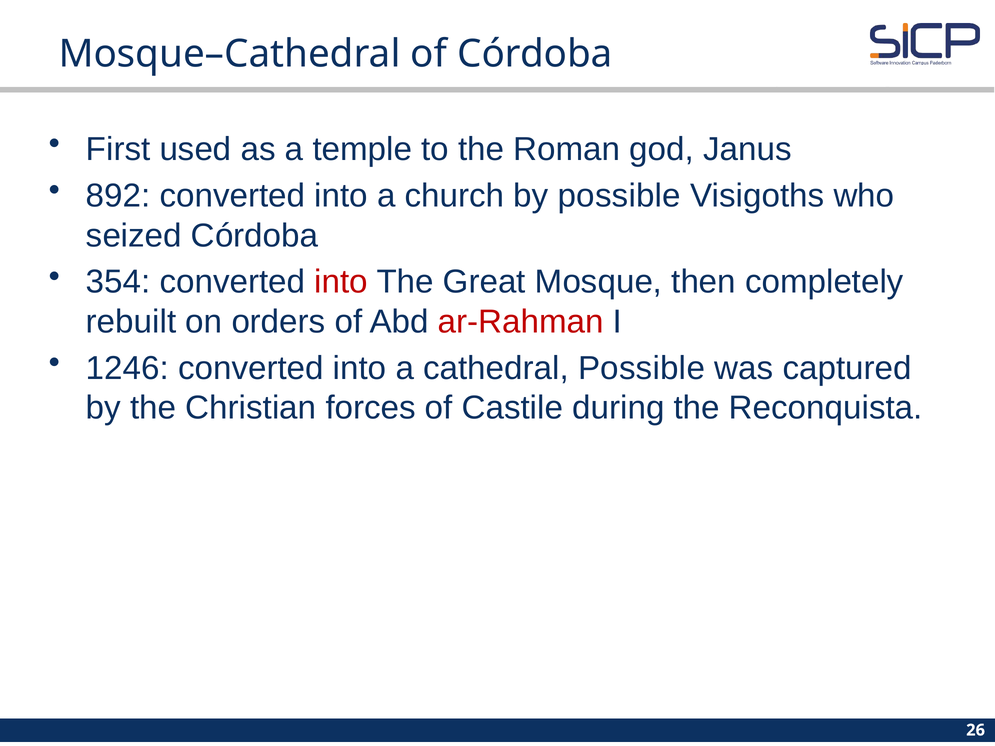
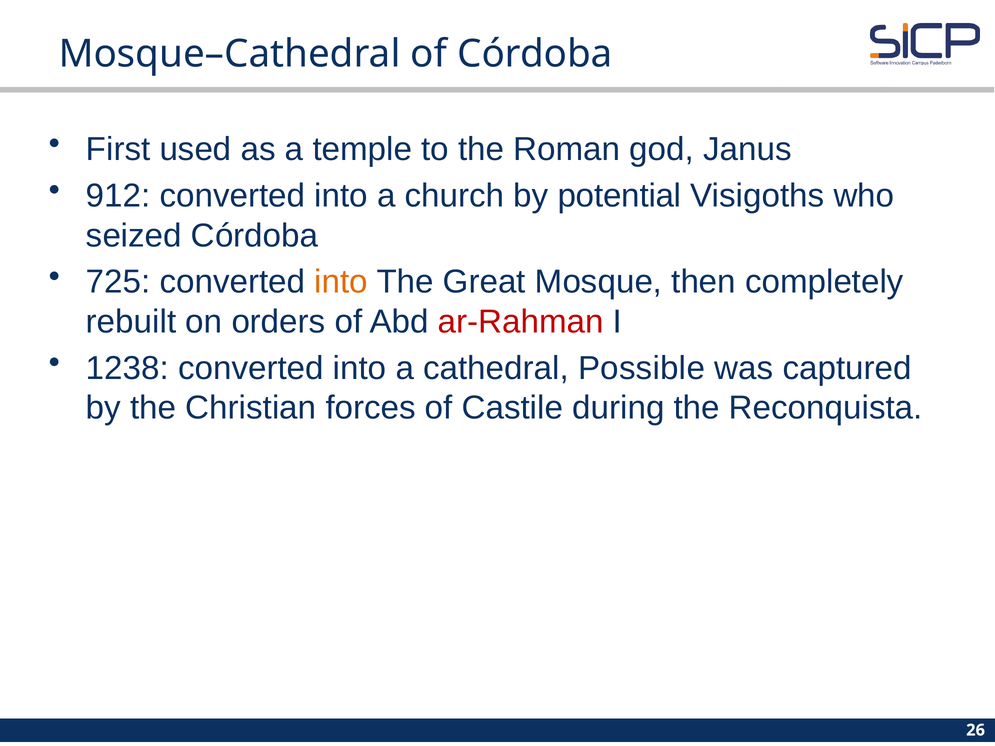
892: 892 -> 912
by possible: possible -> potential
354: 354 -> 725
into at (341, 282) colour: red -> orange
1246: 1246 -> 1238
